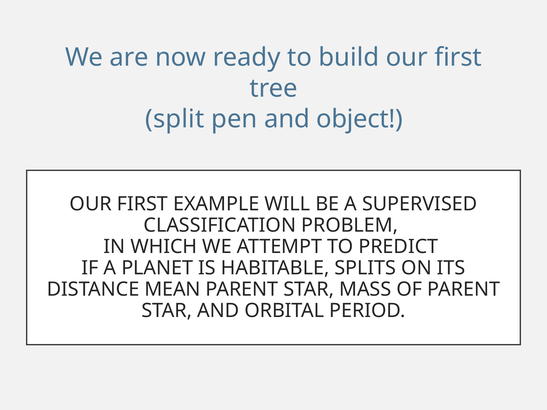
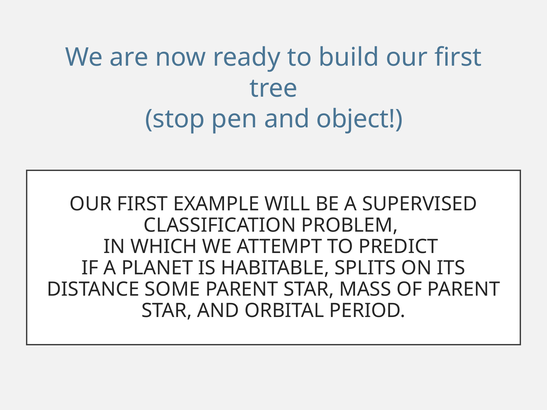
split: split -> stop
MEAN: MEAN -> SOME
